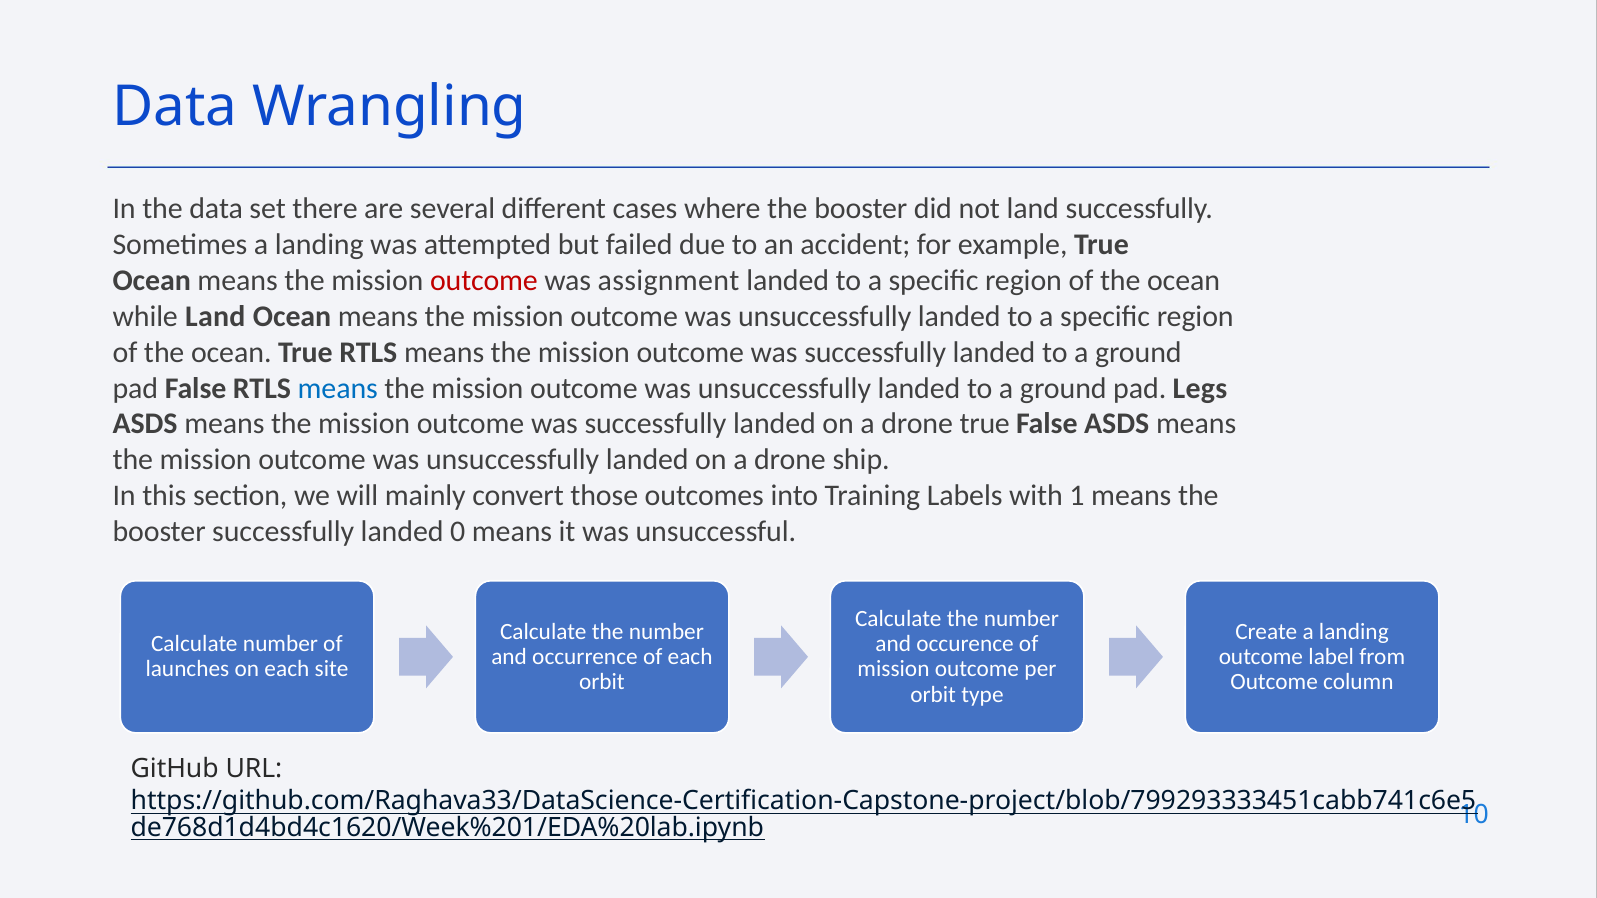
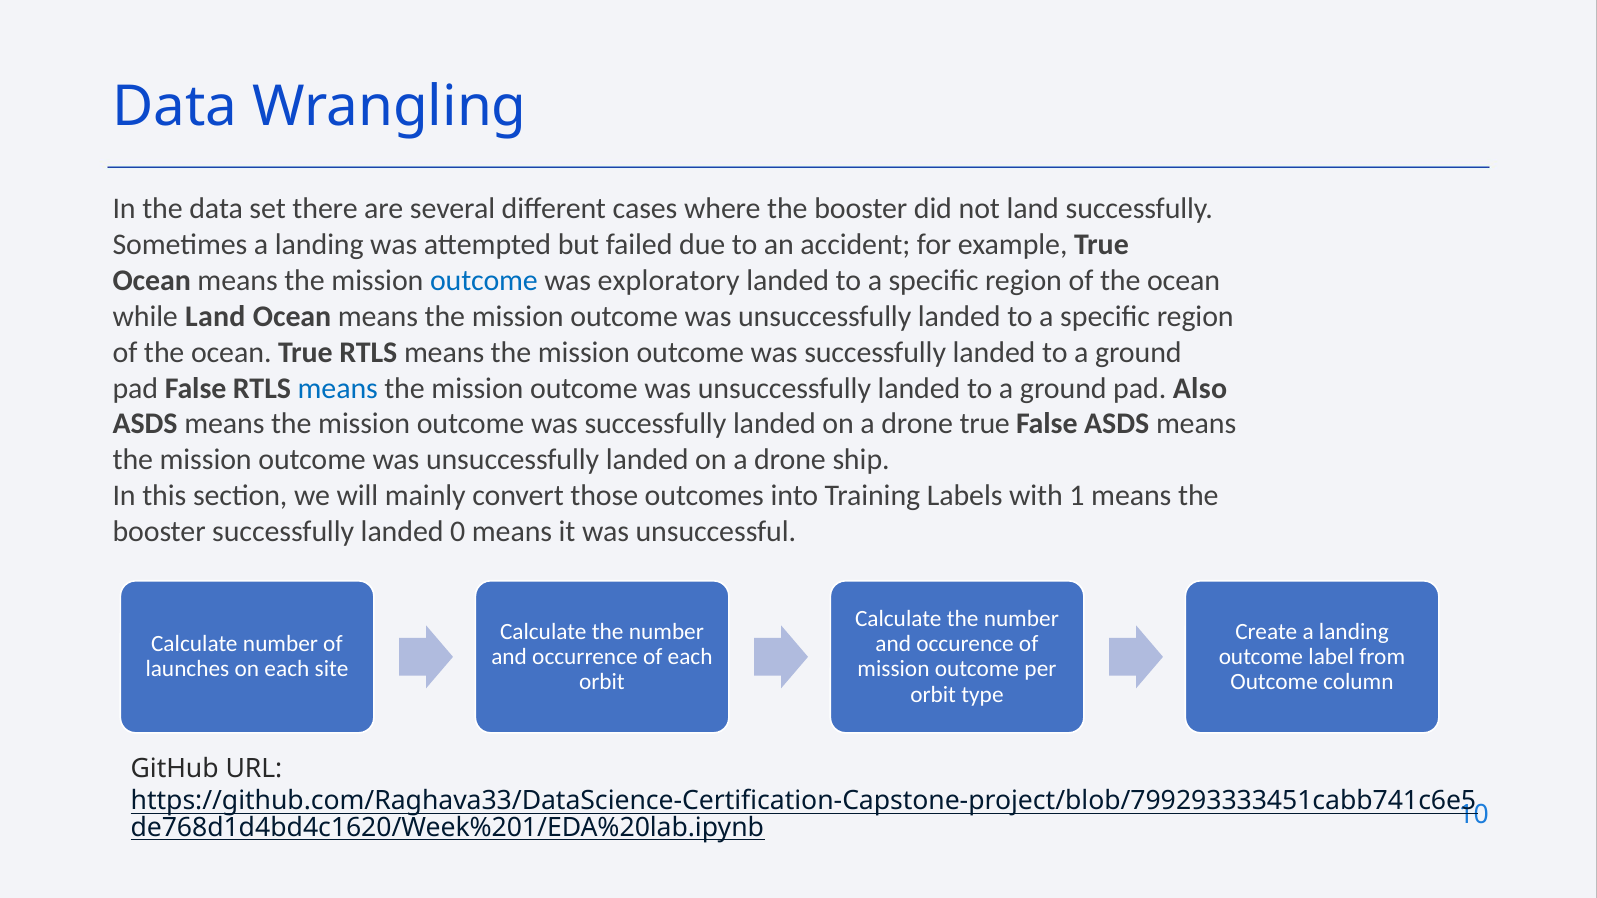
outcome at (484, 280) colour: red -> blue
assignment: assignment -> exploratory
Legs: Legs -> Also
